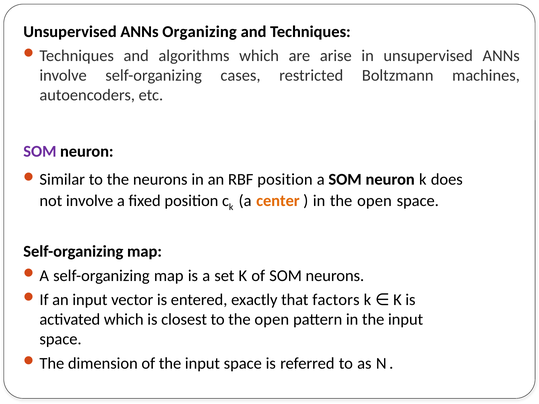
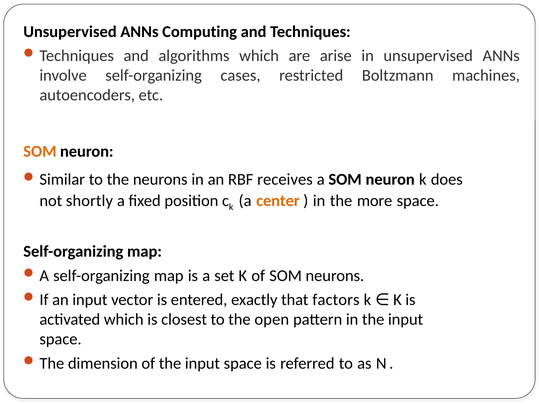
Organizing: Organizing -> Computing
SOM at (40, 152) colour: purple -> orange
RBF position: position -> receives
not involve: involve -> shortly
in the open: open -> more
